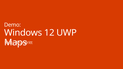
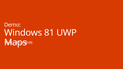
12: 12 -> 81
